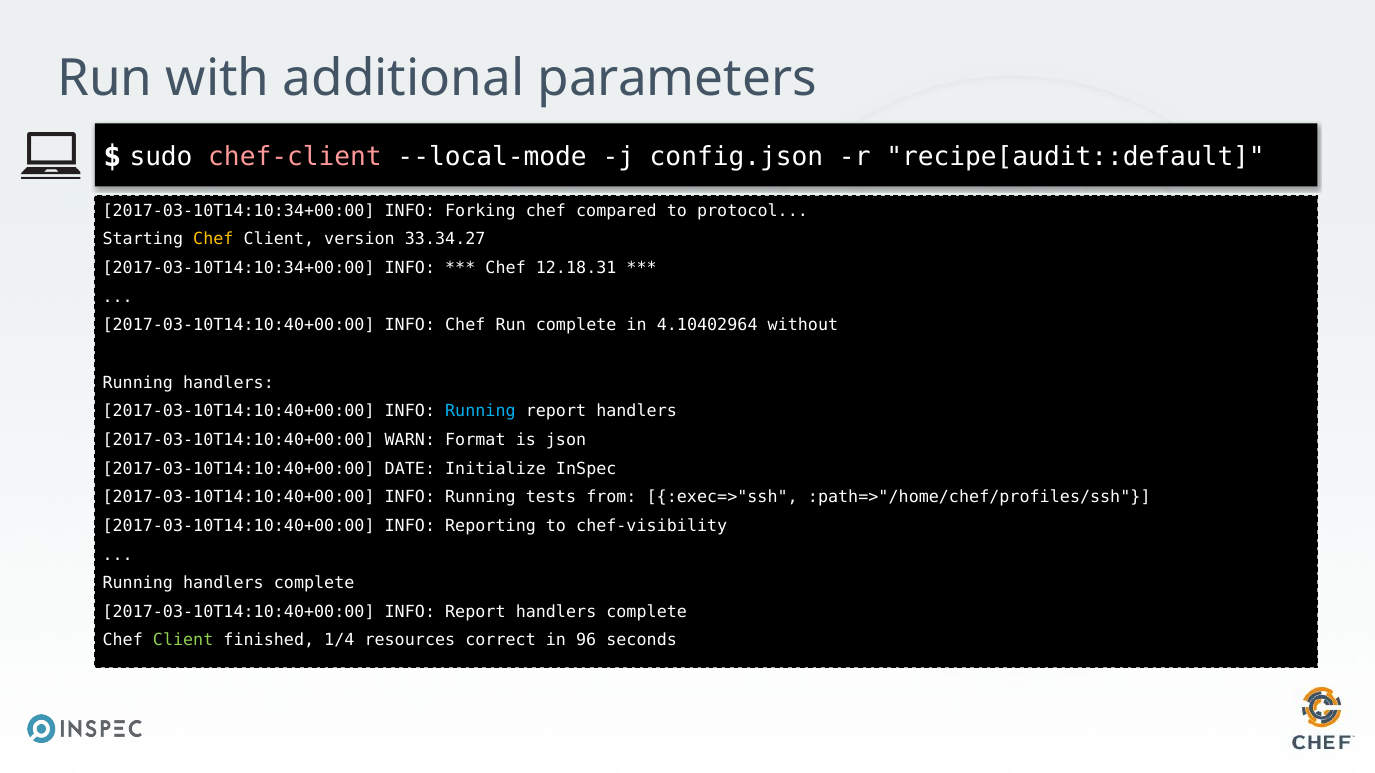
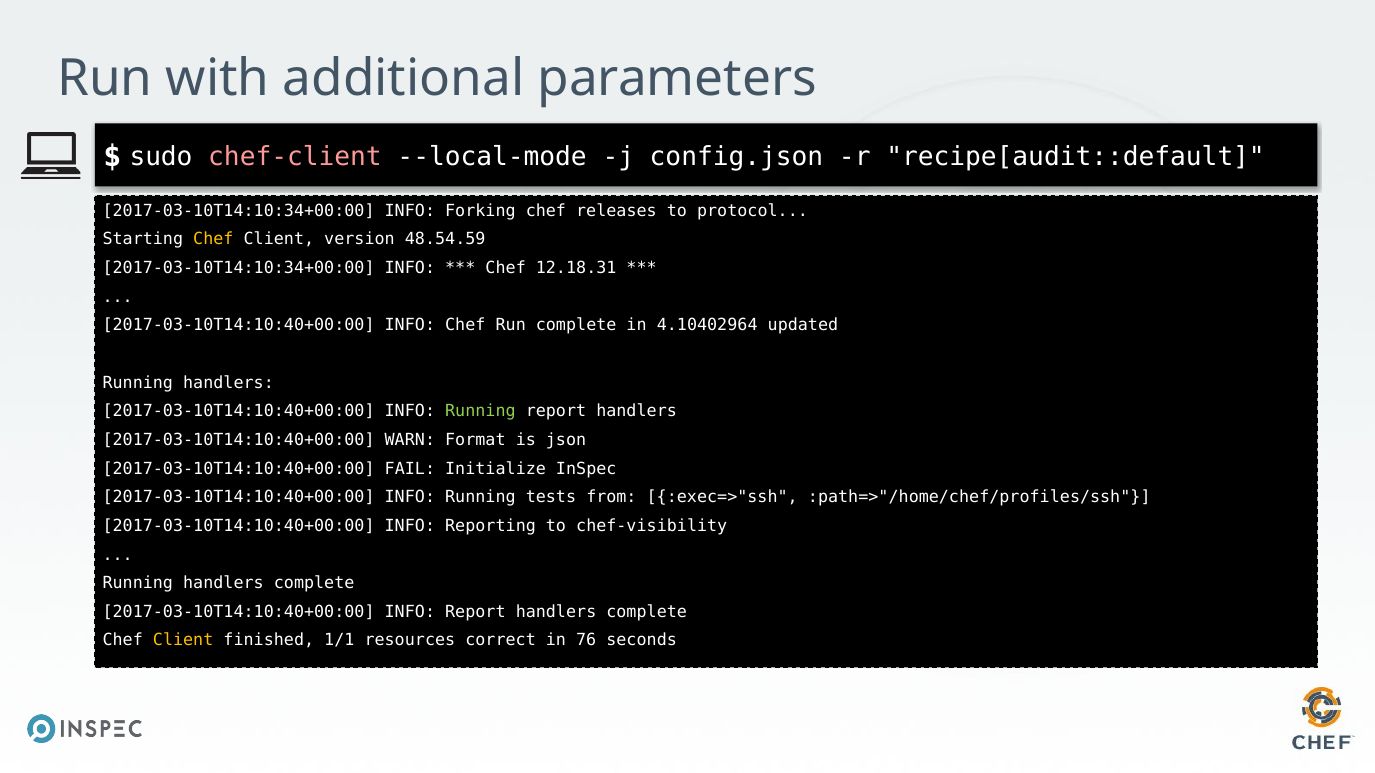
compared: compared -> releases
33.34.27: 33.34.27 -> 48.54.59
without: without -> updated
Running at (480, 412) colour: light blue -> light green
DATE: DATE -> FAIL
Client at (183, 641) colour: light green -> yellow
1/4: 1/4 -> 1/1
96: 96 -> 76
